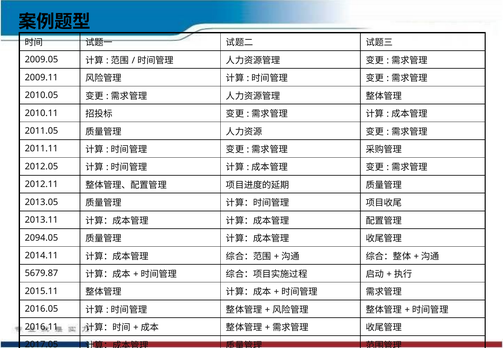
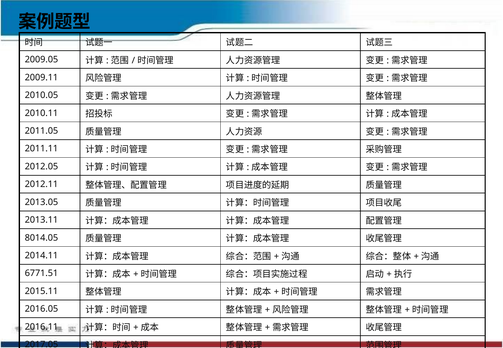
2094.05: 2094.05 -> 8014.05
5679.87: 5679.87 -> 6771.51
